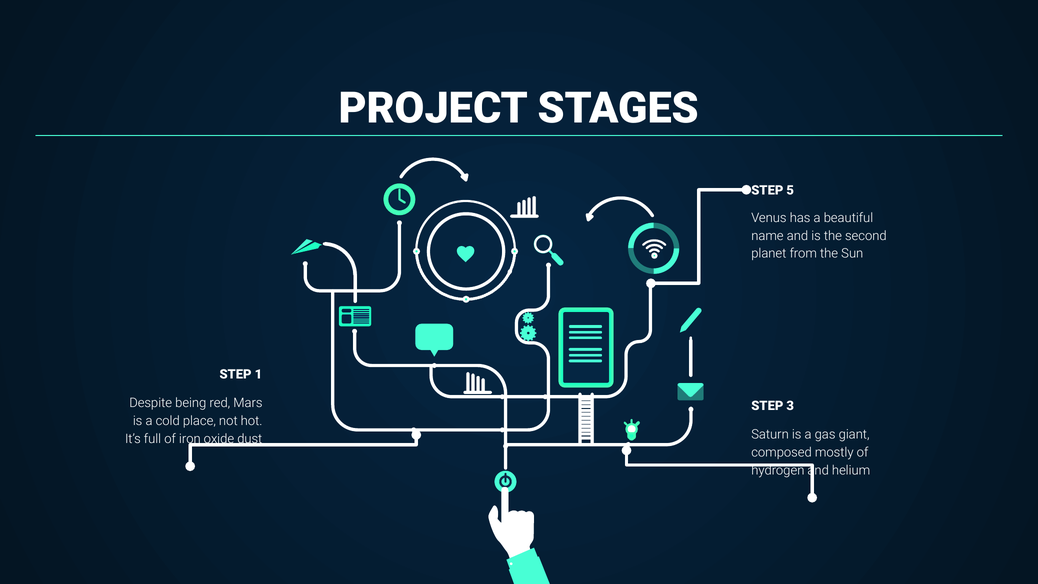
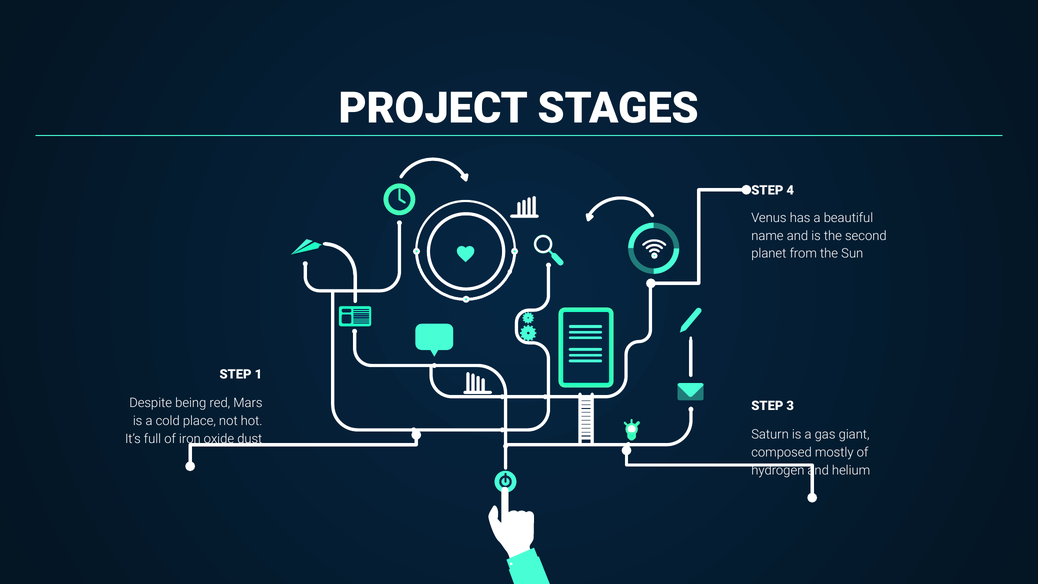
5: 5 -> 4
